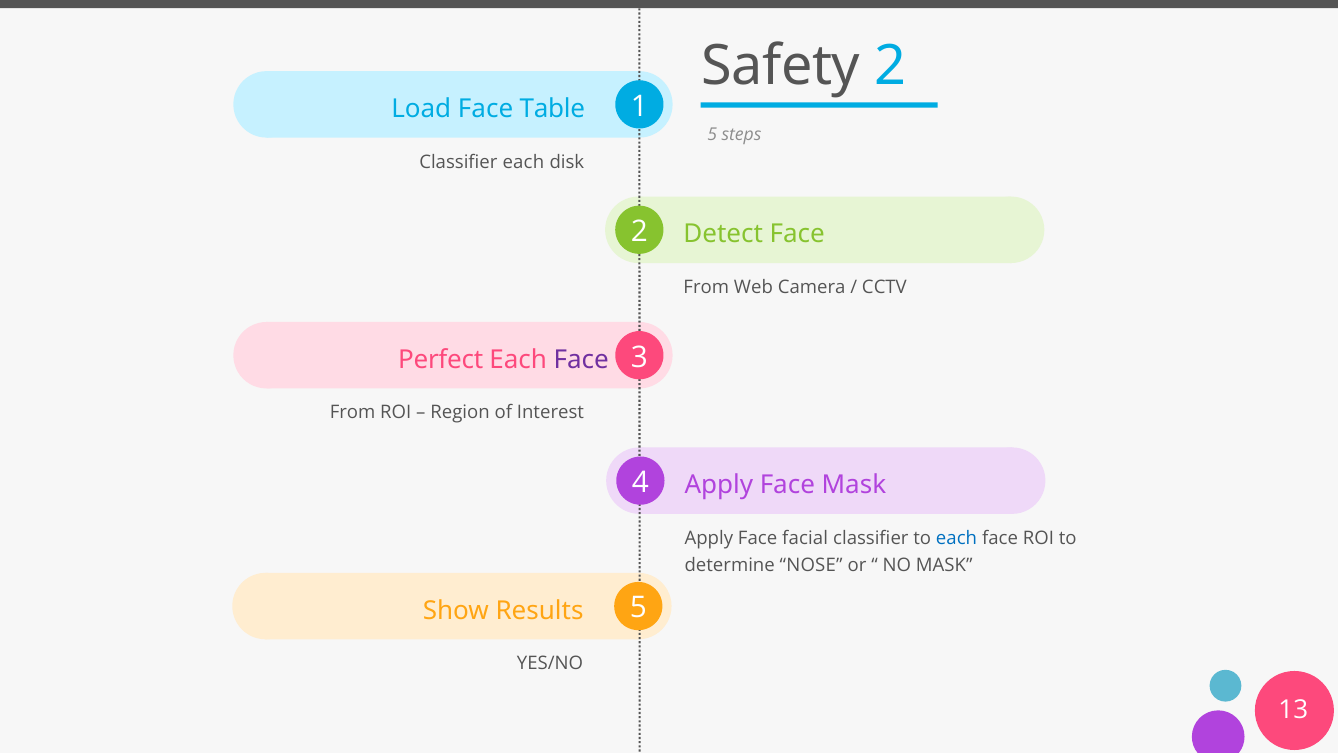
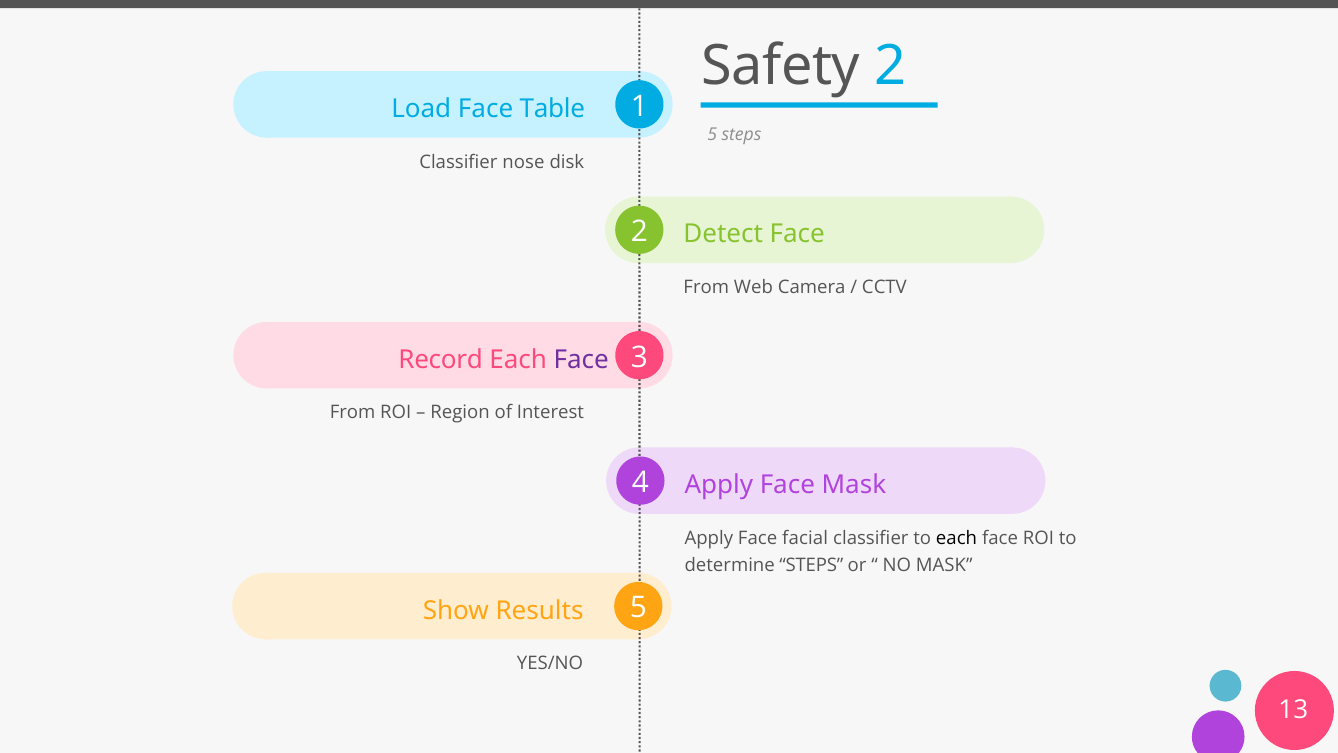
Classifier each: each -> nose
Perfect: Perfect -> Record
each at (957, 538) colour: blue -> black
determine NOSE: NOSE -> STEPS
